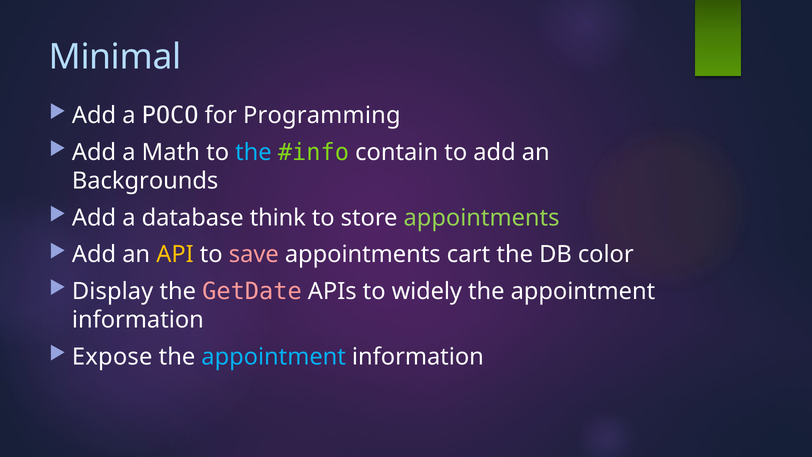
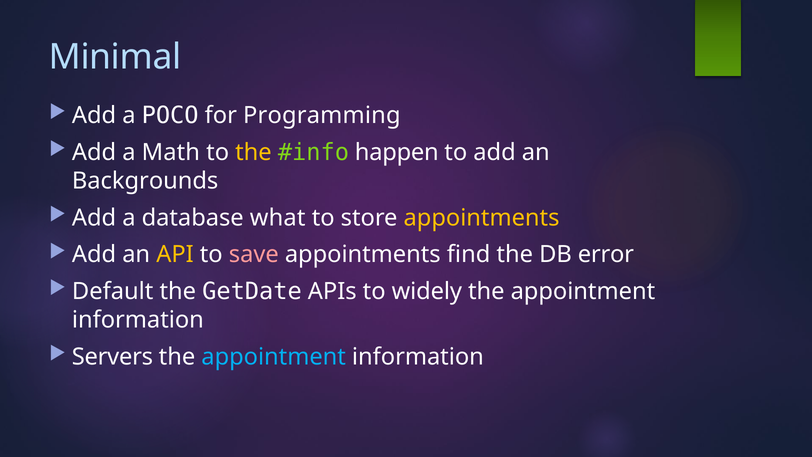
the at (253, 152) colour: light blue -> yellow
contain: contain -> happen
think: think -> what
appointments at (482, 218) colour: light green -> yellow
cart: cart -> find
color: color -> error
Display: Display -> Default
GetDate colour: pink -> white
Expose: Expose -> Servers
